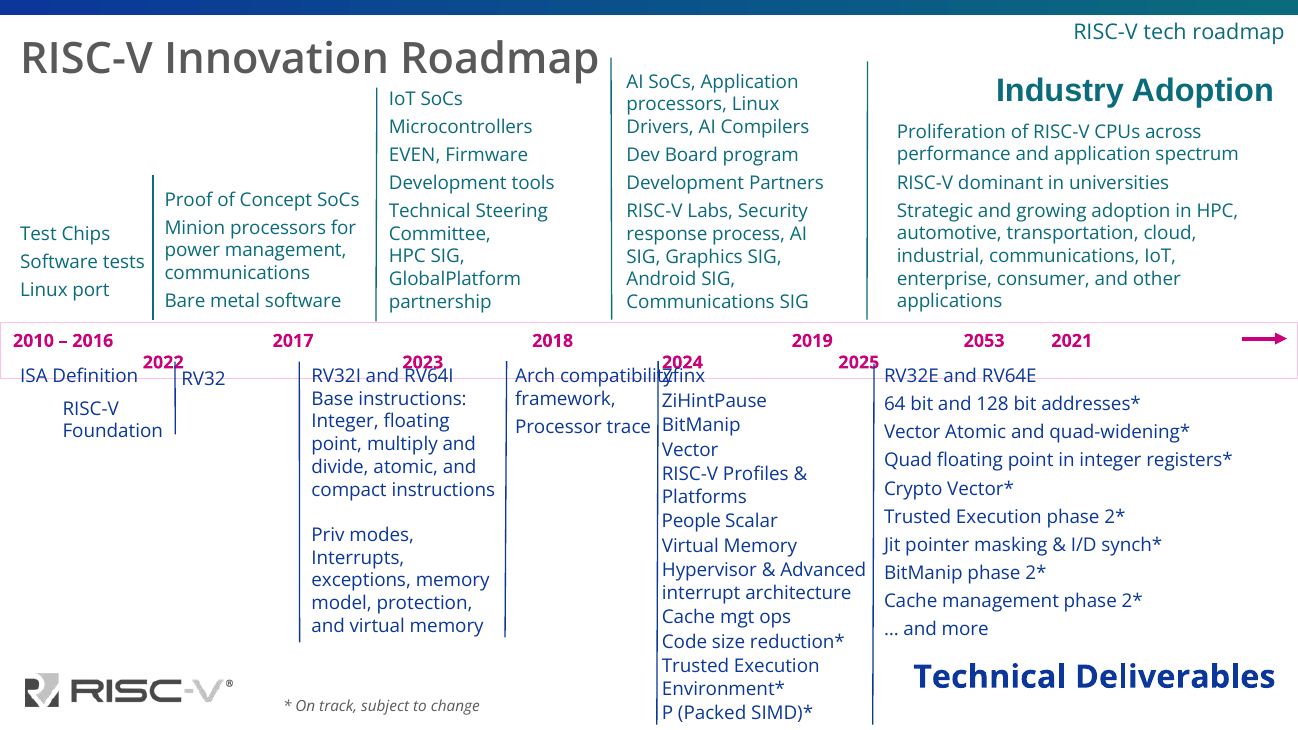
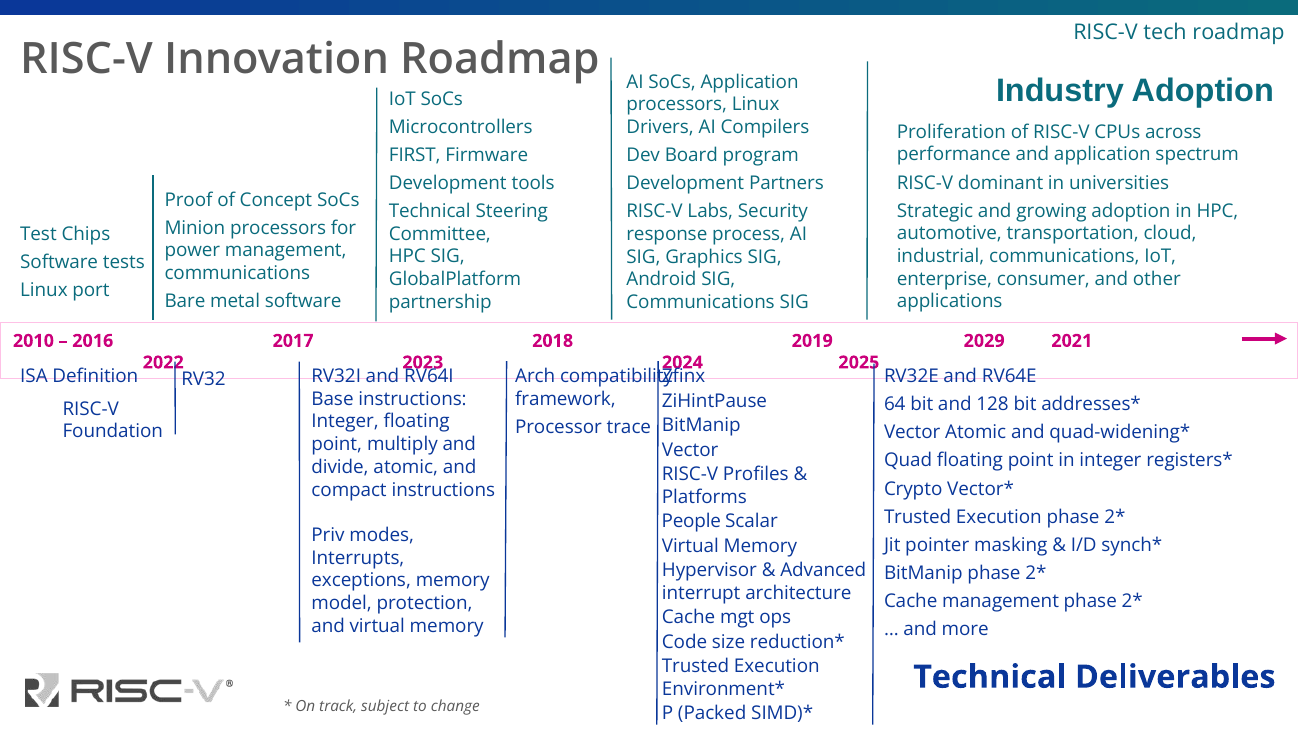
EVEN: EVEN -> FIRST
2053: 2053 -> 2029
